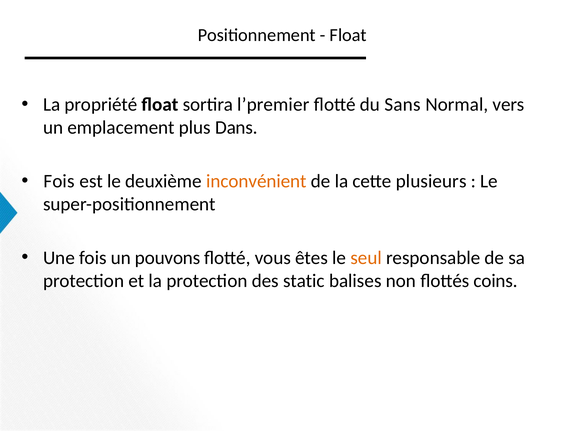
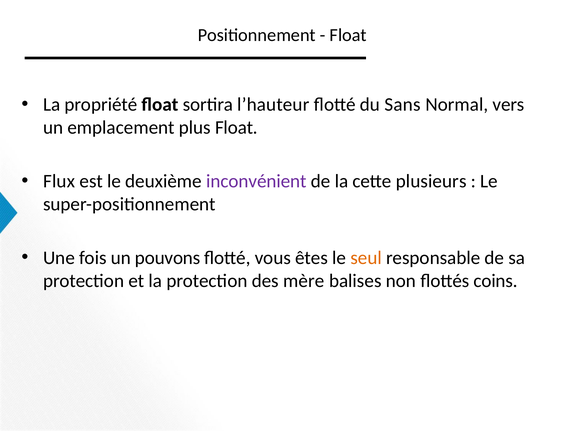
l’premier: l’premier -> l’hauteur
plus Dans: Dans -> Float
Fois at (59, 181): Fois -> Flux
inconvénient colour: orange -> purple
static: static -> mère
